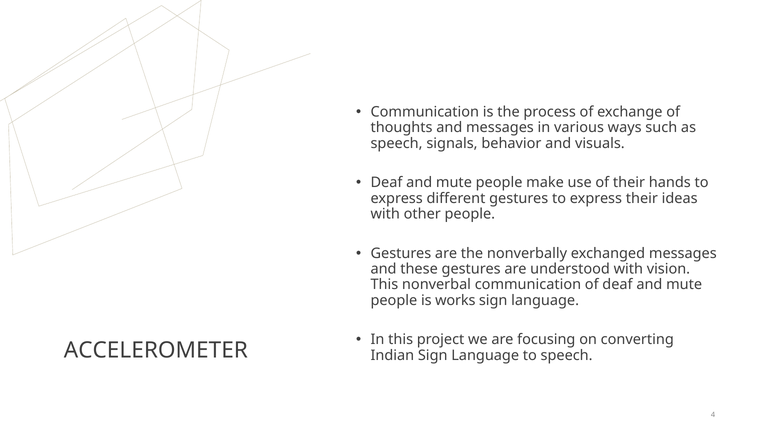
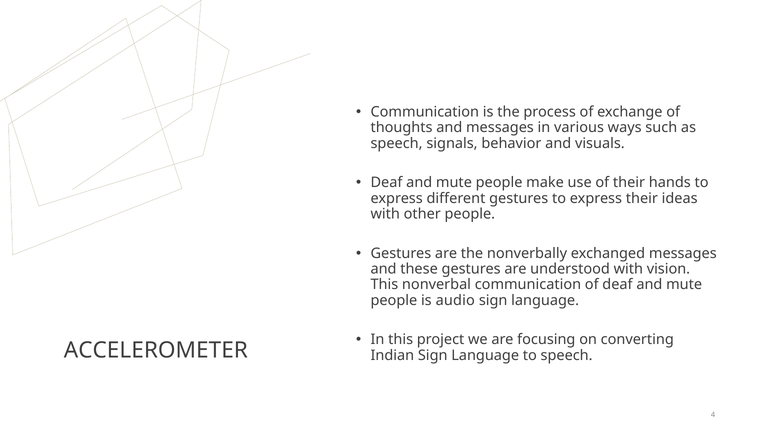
works: works -> audio
